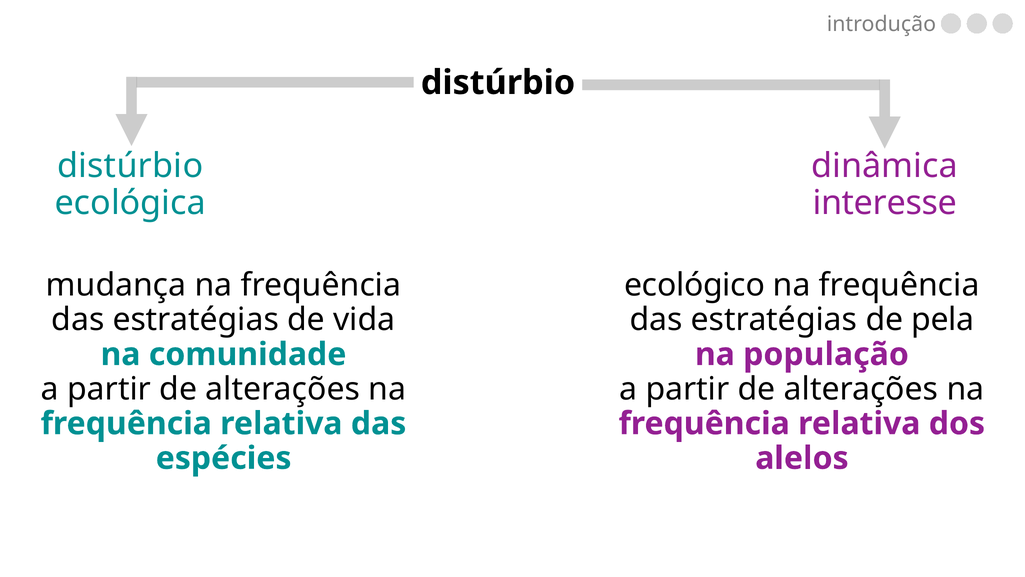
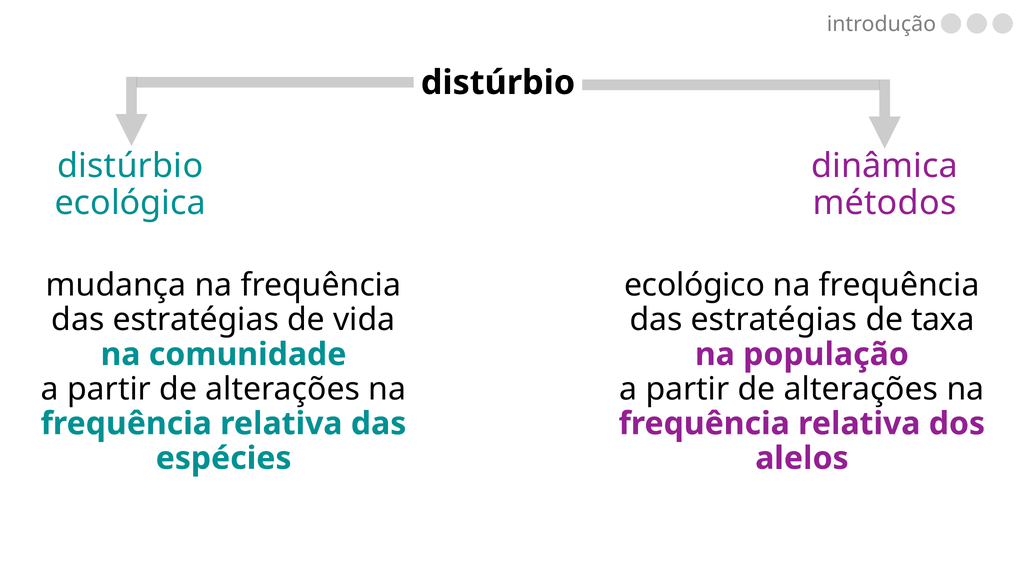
interesse: interesse -> métodos
pela: pela -> taxa
